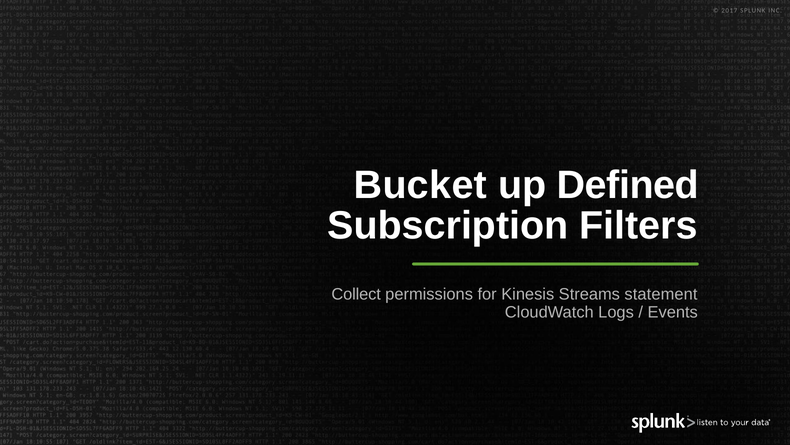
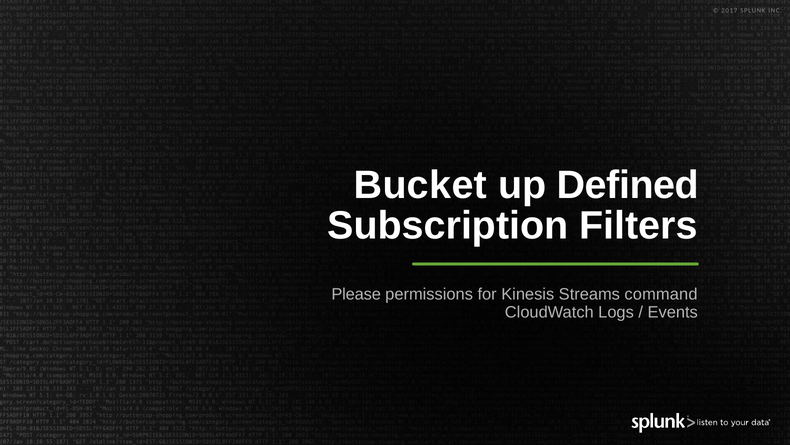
Collect: Collect -> Please
statement: statement -> command
